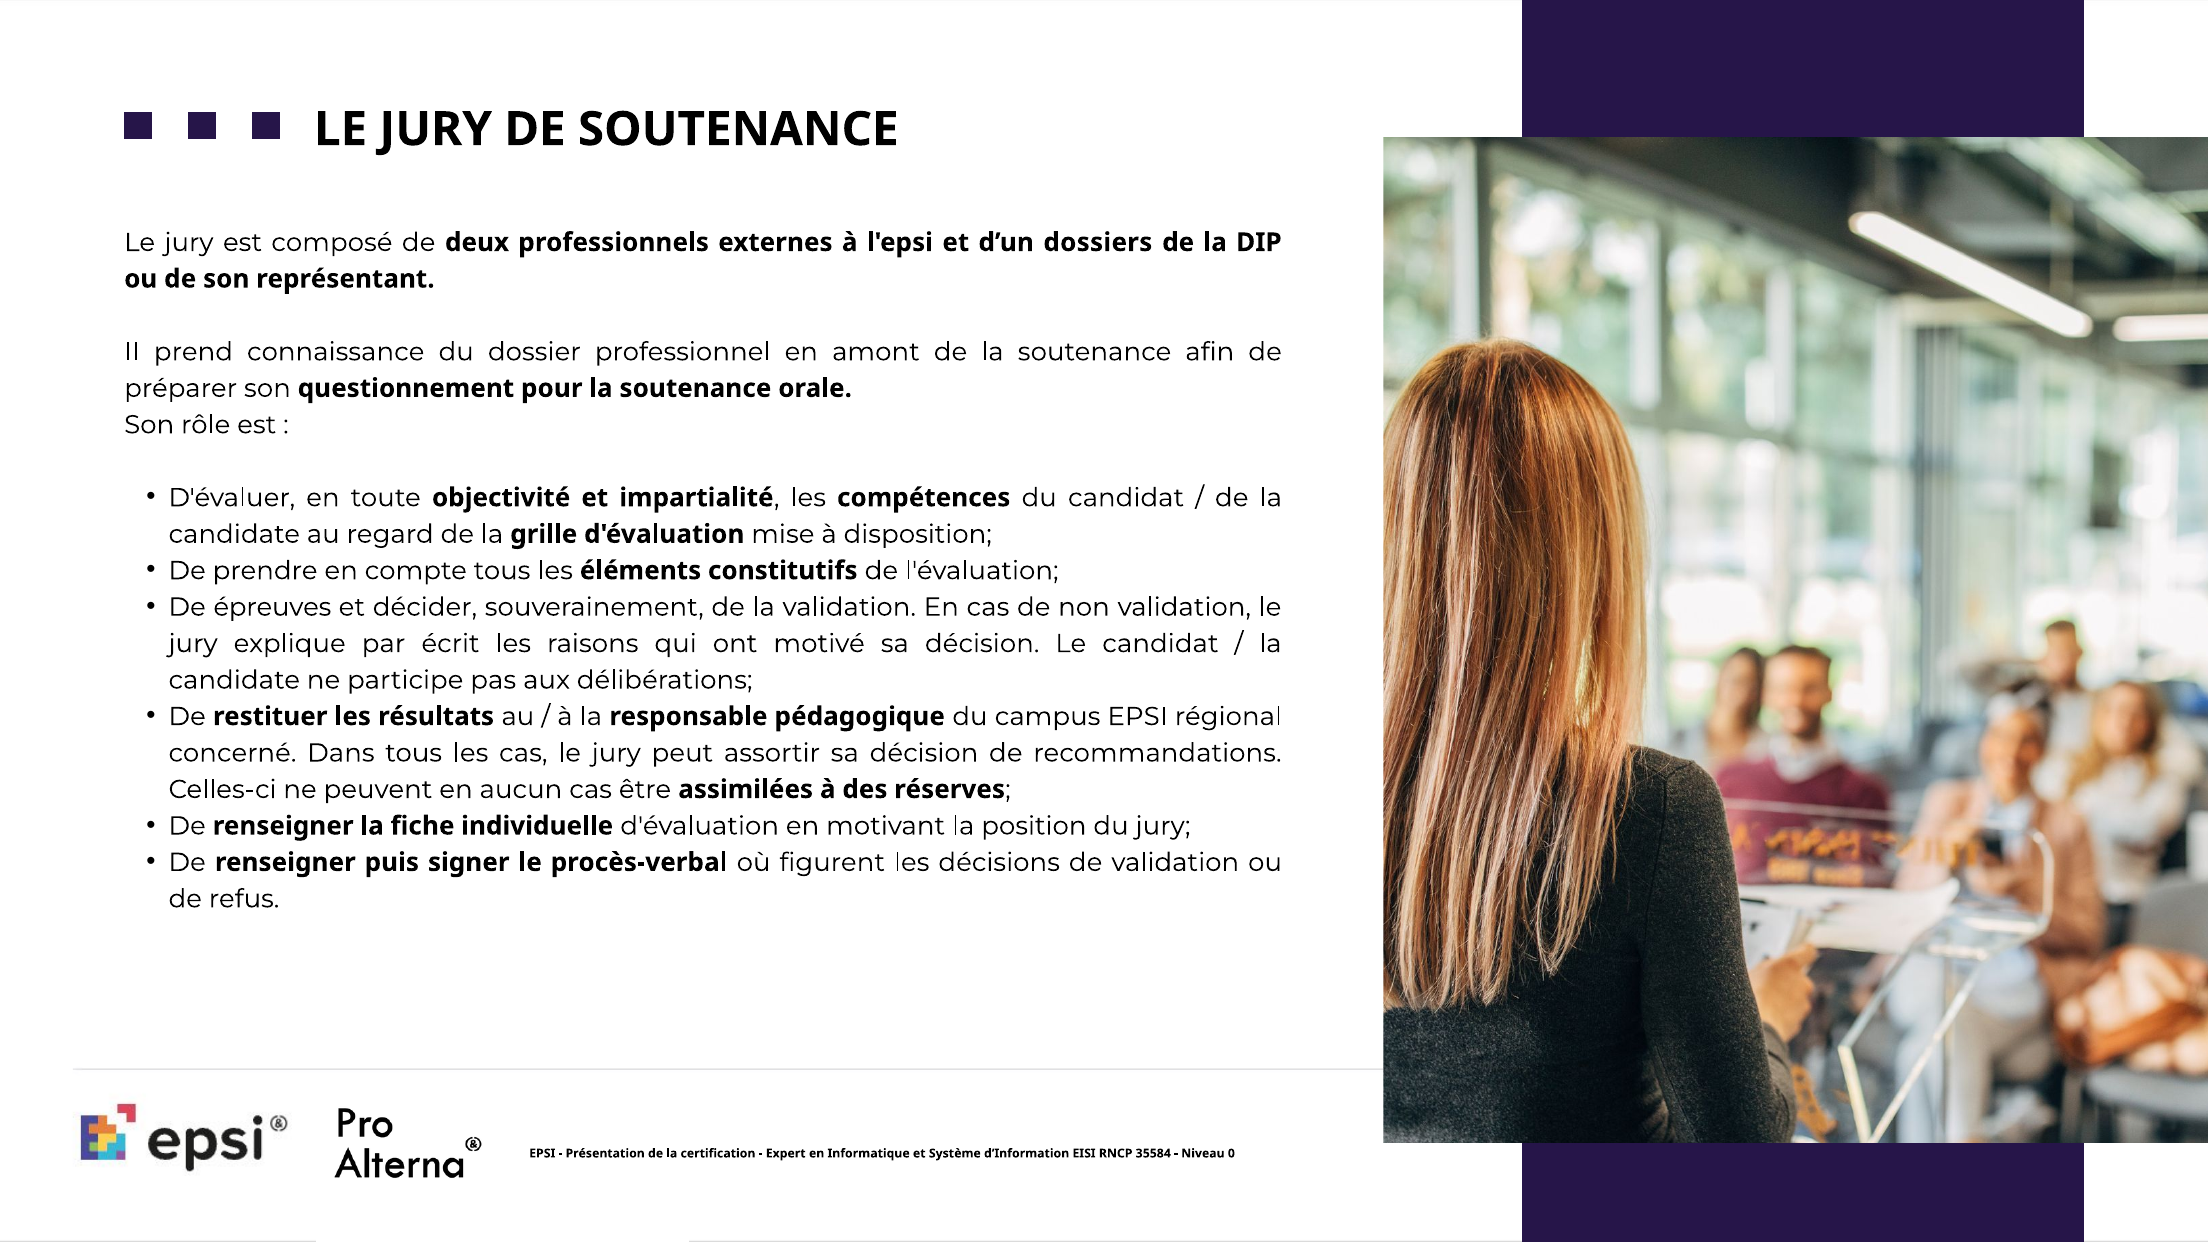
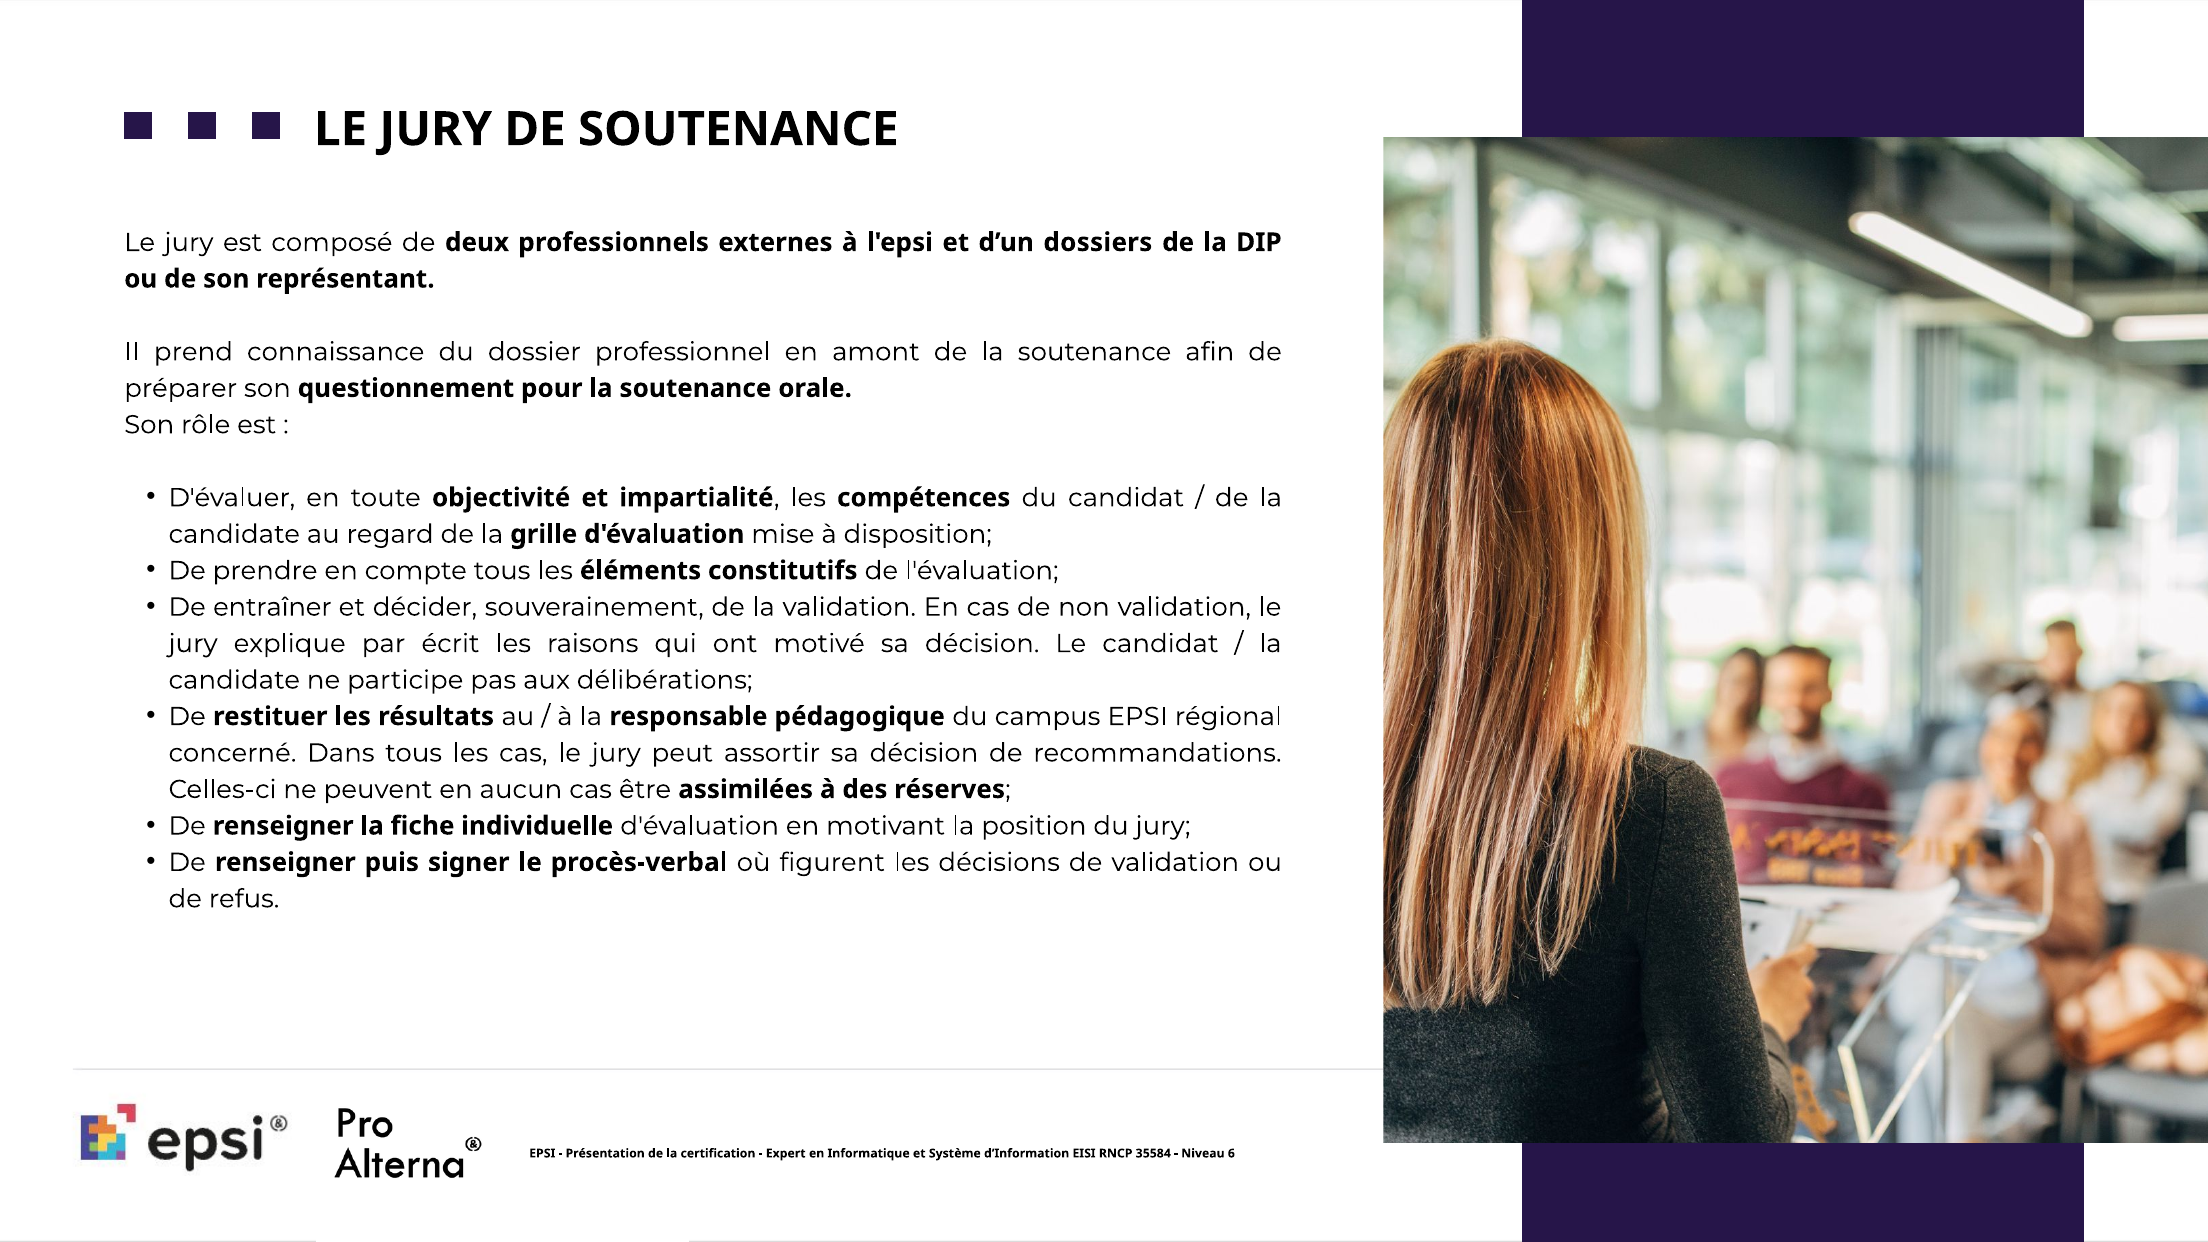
épreuves: épreuves -> entraîner
0: 0 -> 6
